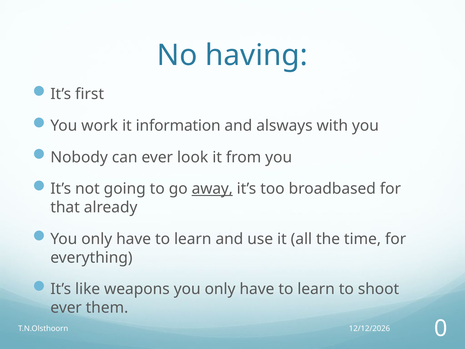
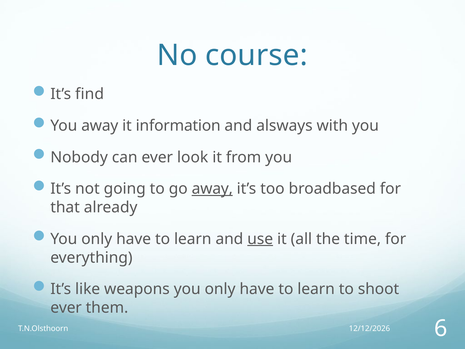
having: having -> course
first: first -> find
You work: work -> away
use underline: none -> present
0: 0 -> 6
